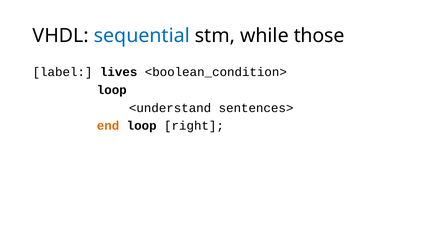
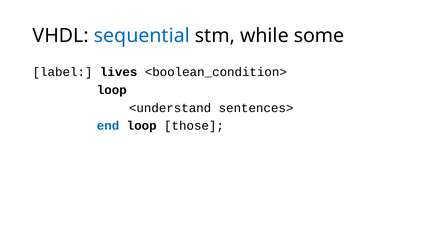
those: those -> some
end colour: orange -> blue
right: right -> those
